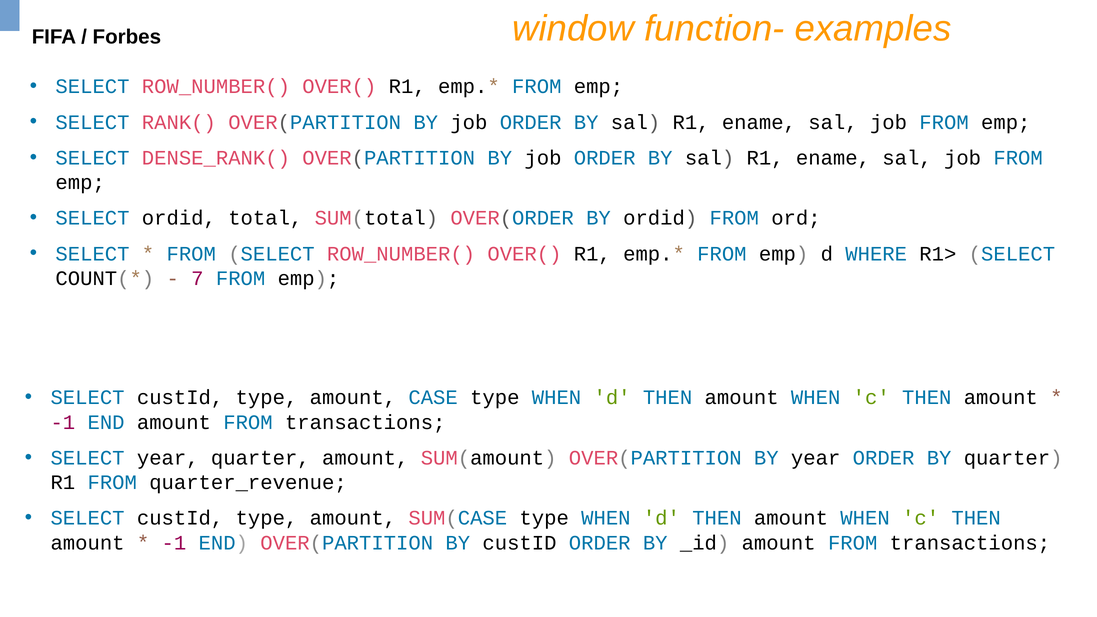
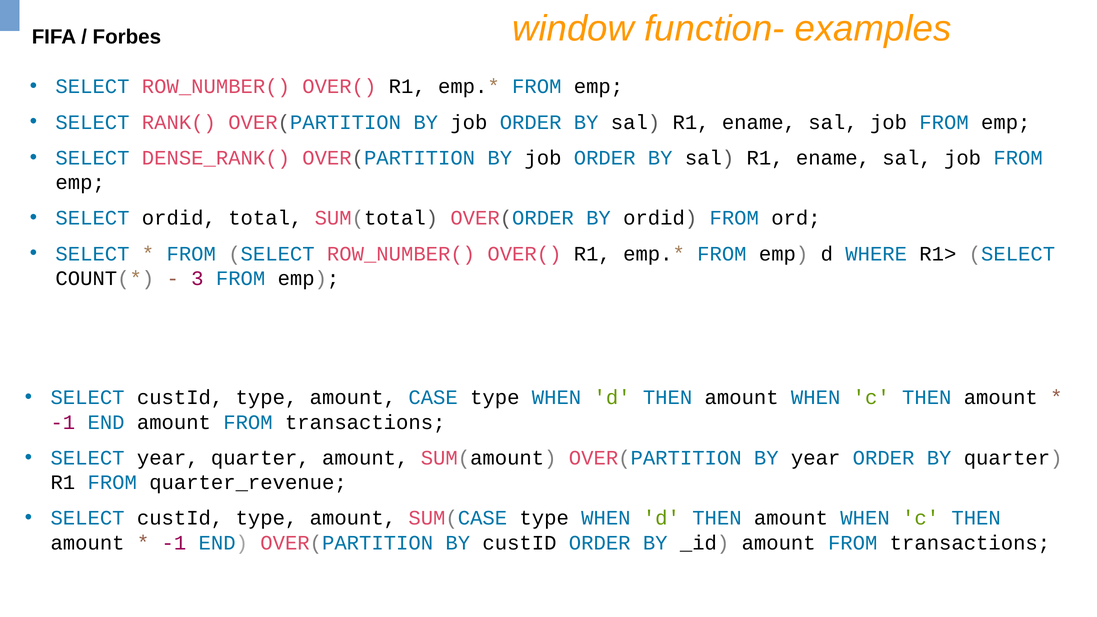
7: 7 -> 3
